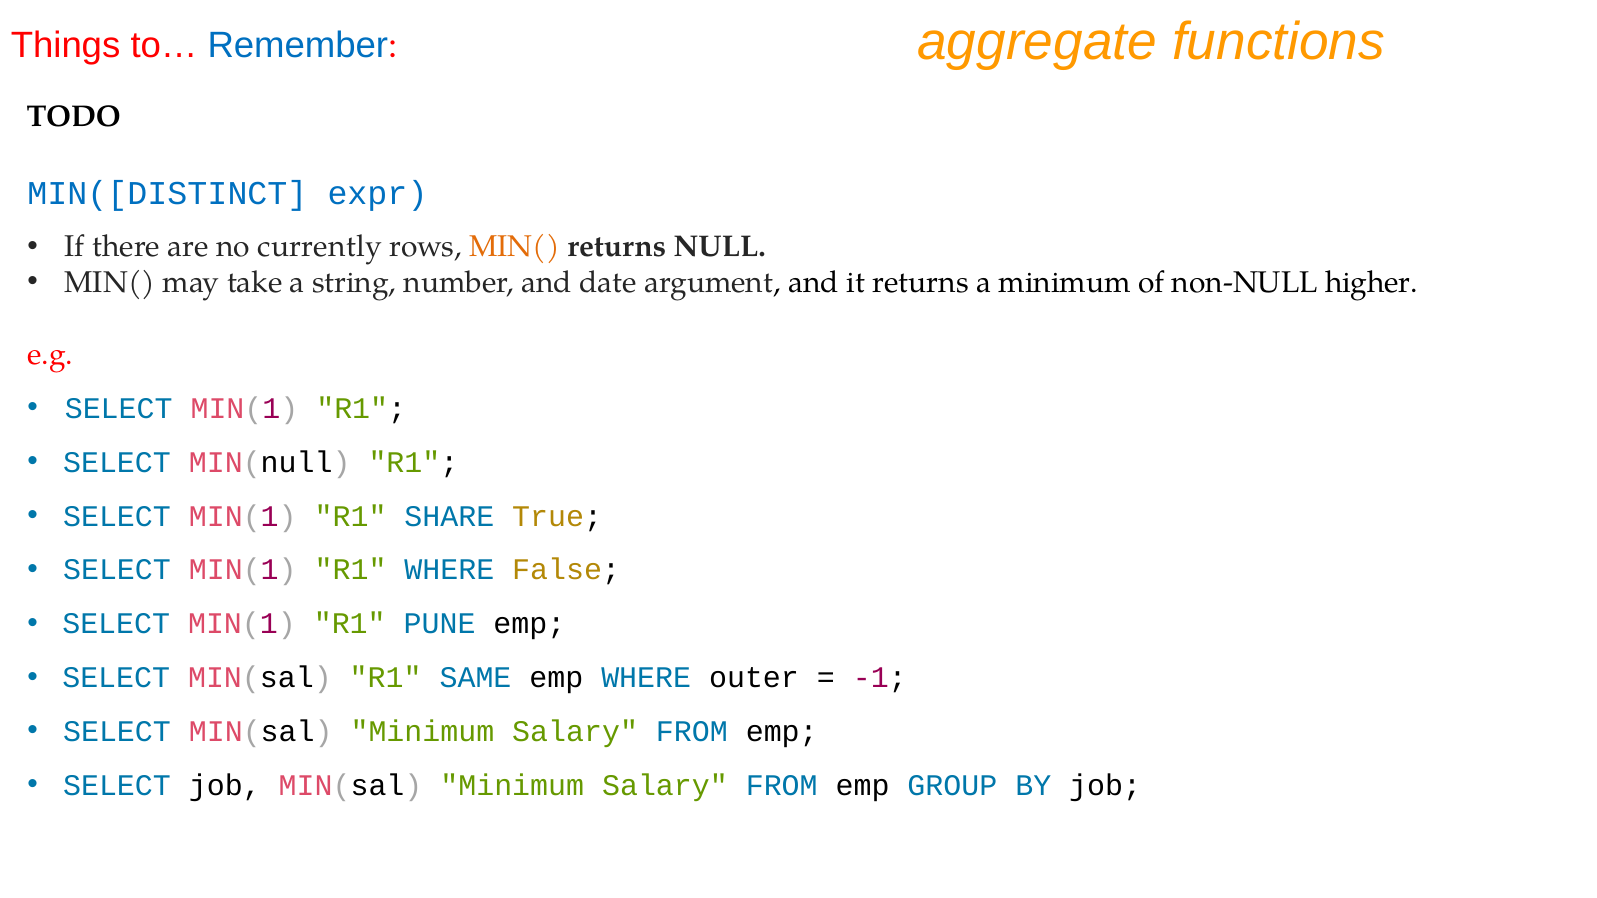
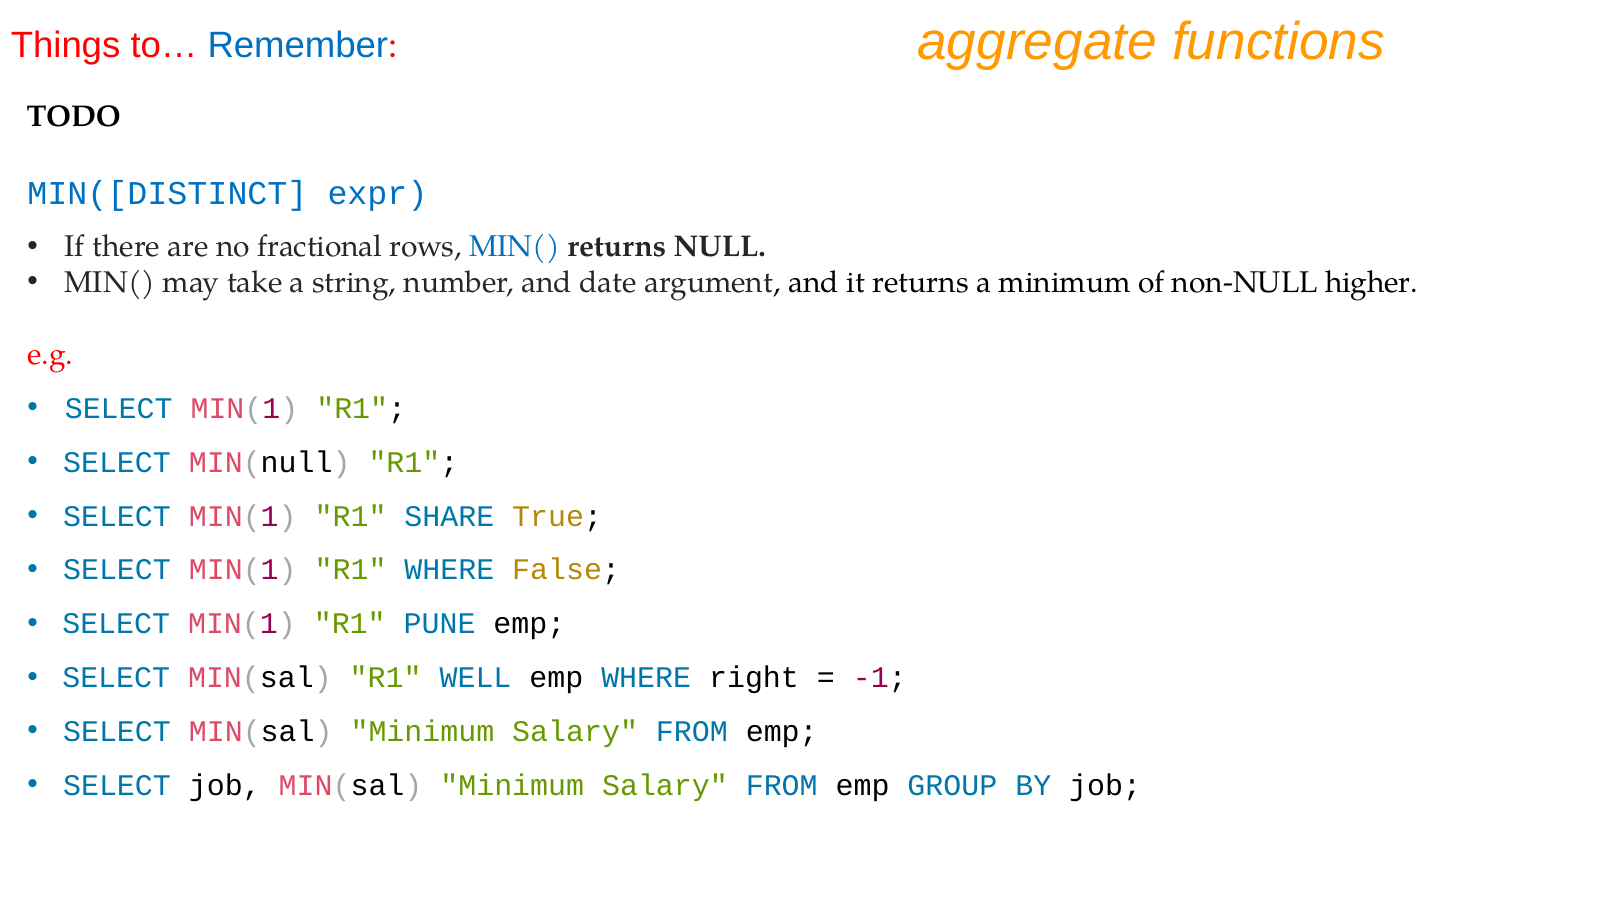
currently: currently -> fractional
MIN( at (514, 247) colour: orange -> blue
SAME: SAME -> WELL
outer: outer -> right
